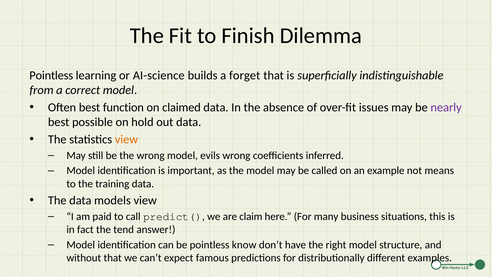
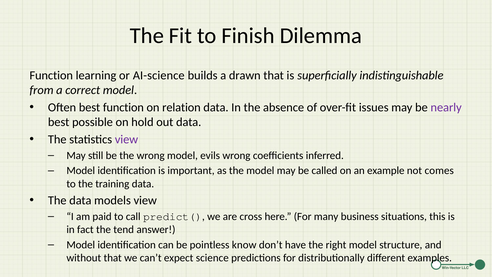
Pointless at (51, 75): Pointless -> Function
forget: forget -> drawn
claimed: claimed -> relation
view at (126, 139) colour: orange -> purple
means: means -> comes
claim: claim -> cross
famous: famous -> science
